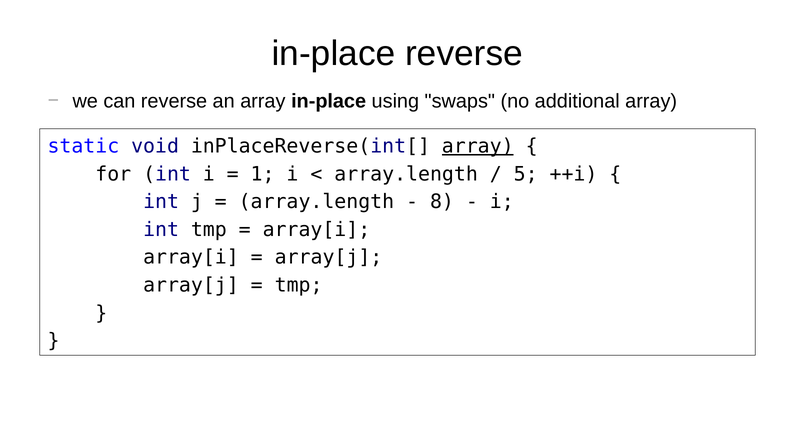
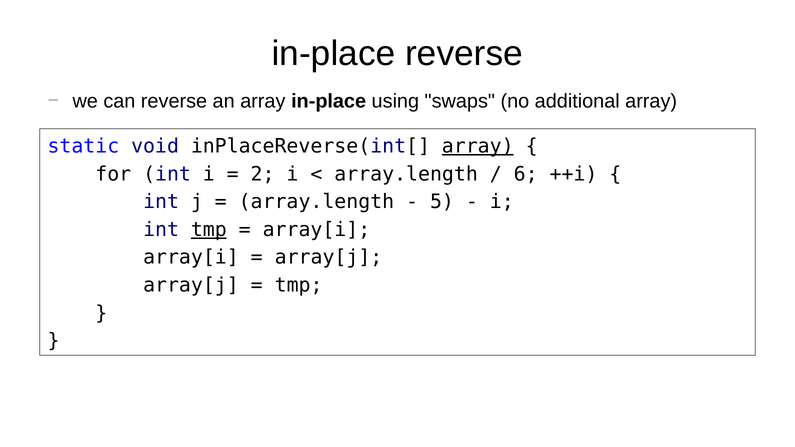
1: 1 -> 2
5: 5 -> 6
8: 8 -> 5
tmp at (209, 230) underline: none -> present
